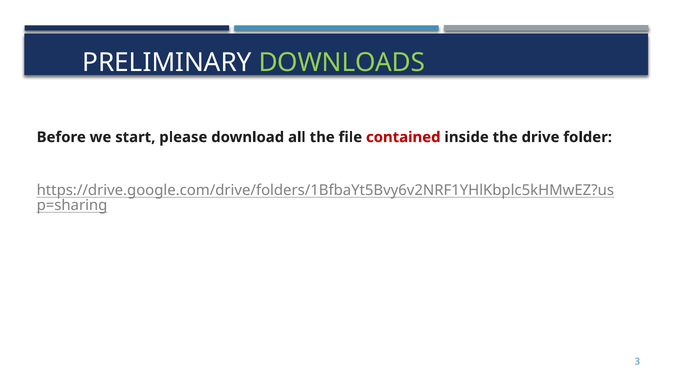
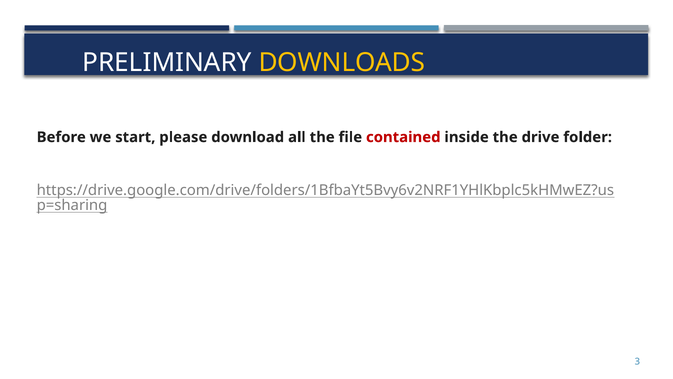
DOWNLOADS colour: light green -> yellow
